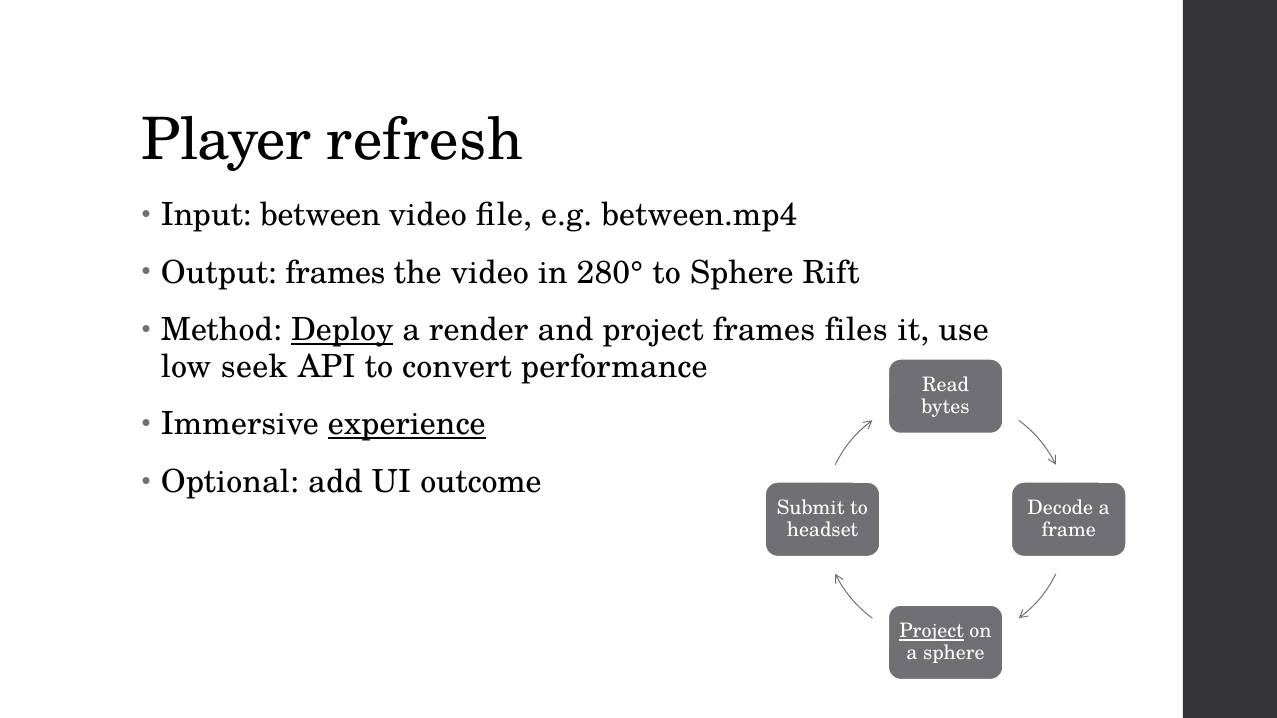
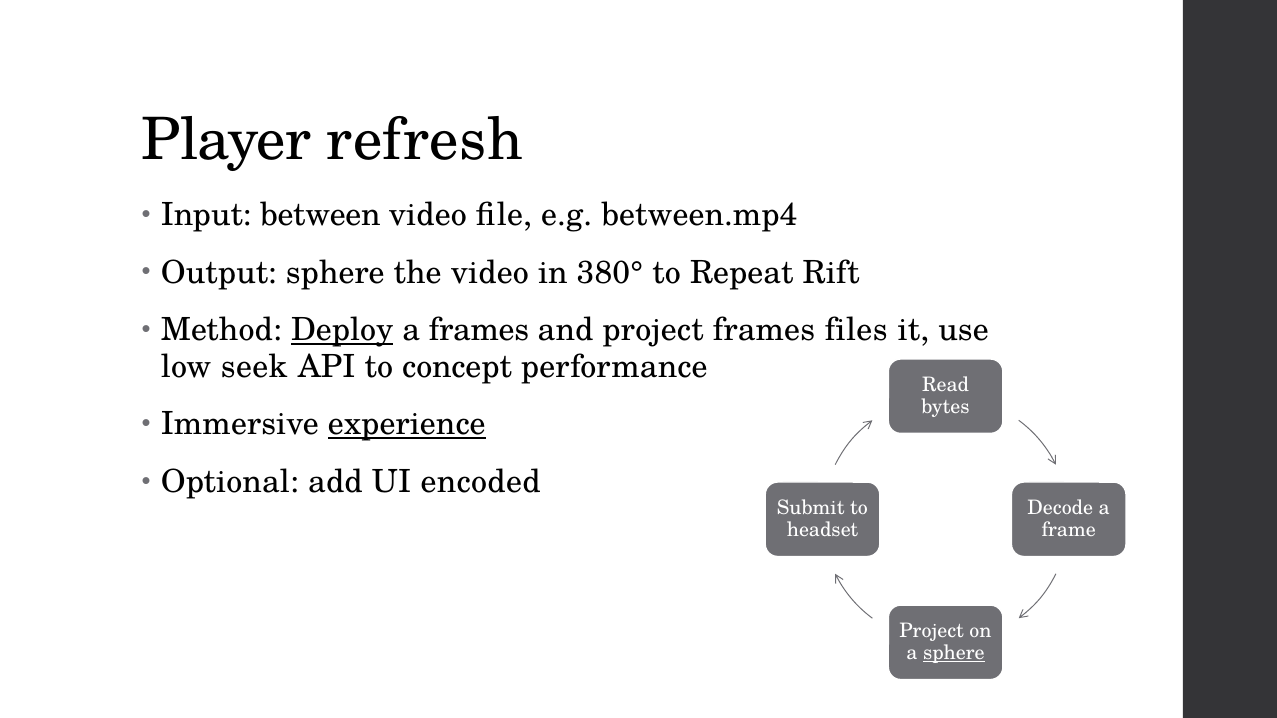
Output frames: frames -> sphere
280°: 280° -> 380°
to Sphere: Sphere -> Repeat
a render: render -> frames
convert: convert -> concept
outcome: outcome -> encoded
Project at (932, 632) underline: present -> none
sphere at (954, 653) underline: none -> present
